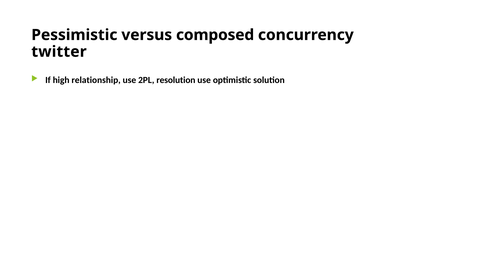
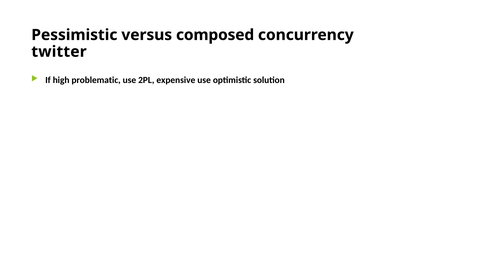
relationship: relationship -> problematic
resolution: resolution -> expensive
